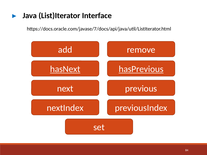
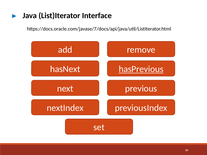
hasNext underline: present -> none
